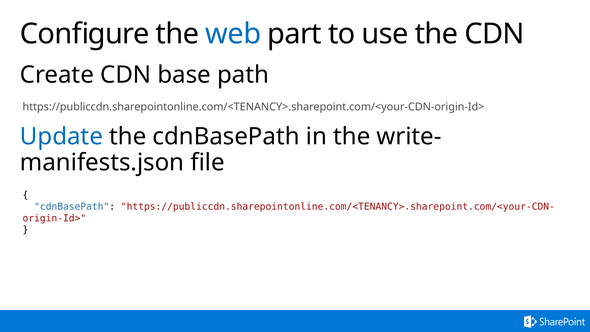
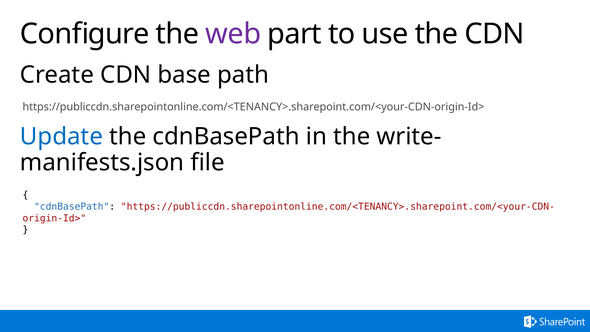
web colour: blue -> purple
